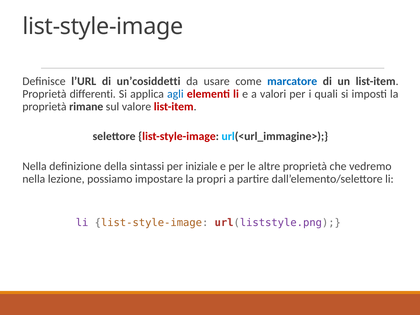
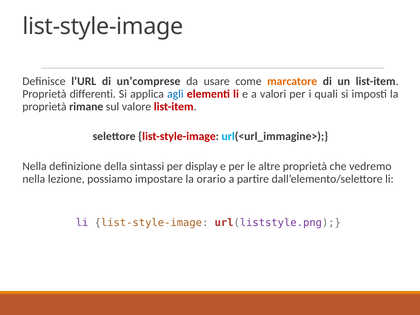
un’cosiddetti: un’cosiddetti -> un’comprese
marcatore colour: blue -> orange
iniziale: iniziale -> display
propri: propri -> orario
